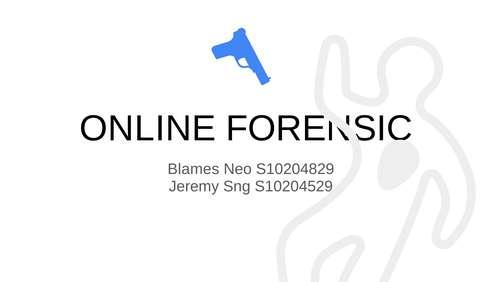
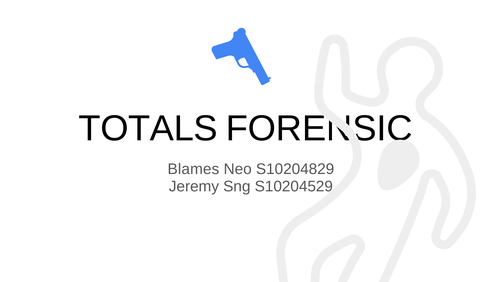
ONLINE: ONLINE -> TOTALS
